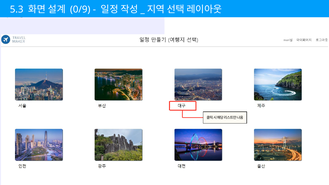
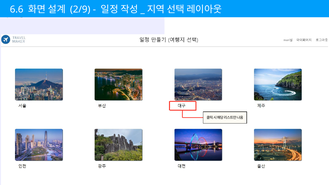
5.3: 5.3 -> 6.6
0/9: 0/9 -> 2/9
